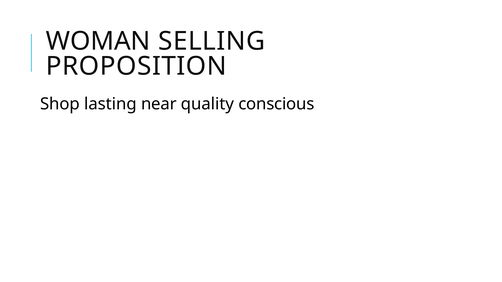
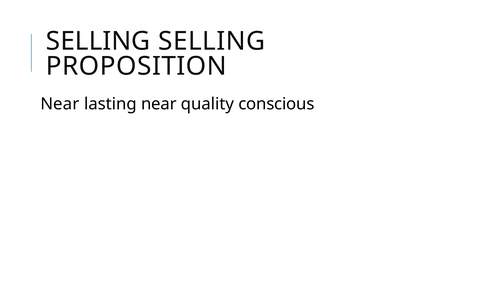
WOMAN at (98, 41): WOMAN -> SELLING
Shop at (60, 104): Shop -> Near
